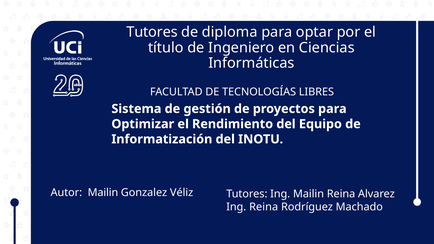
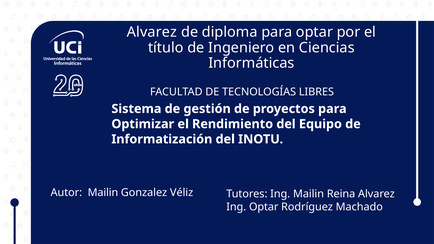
Tutores at (152, 32): Tutores -> Alvarez
Ing Reina: Reina -> Optar
